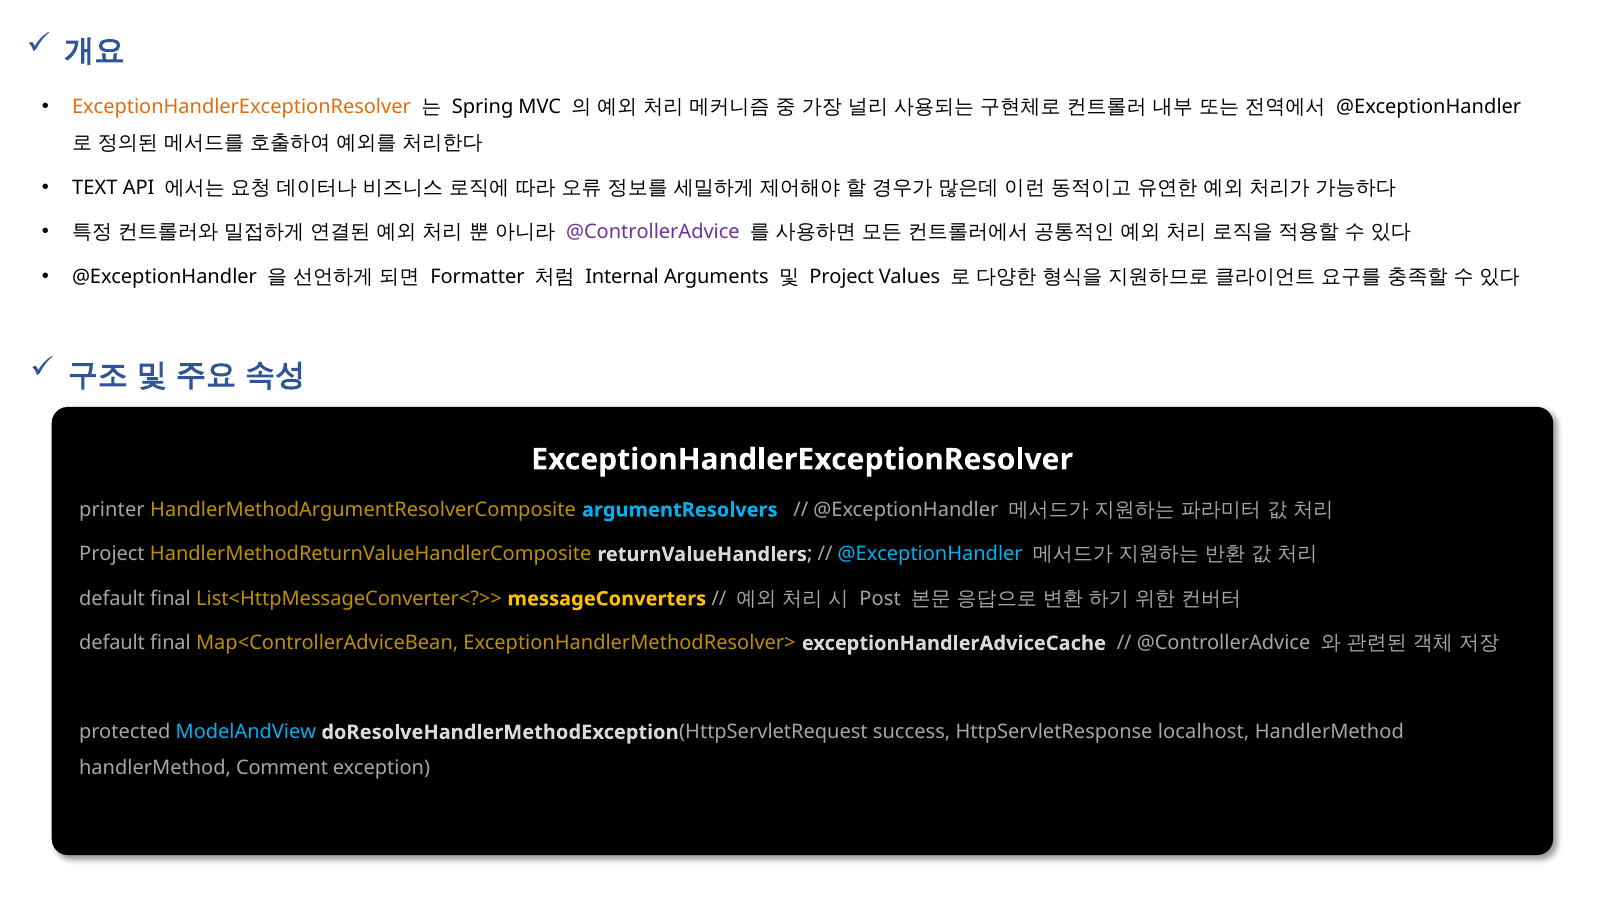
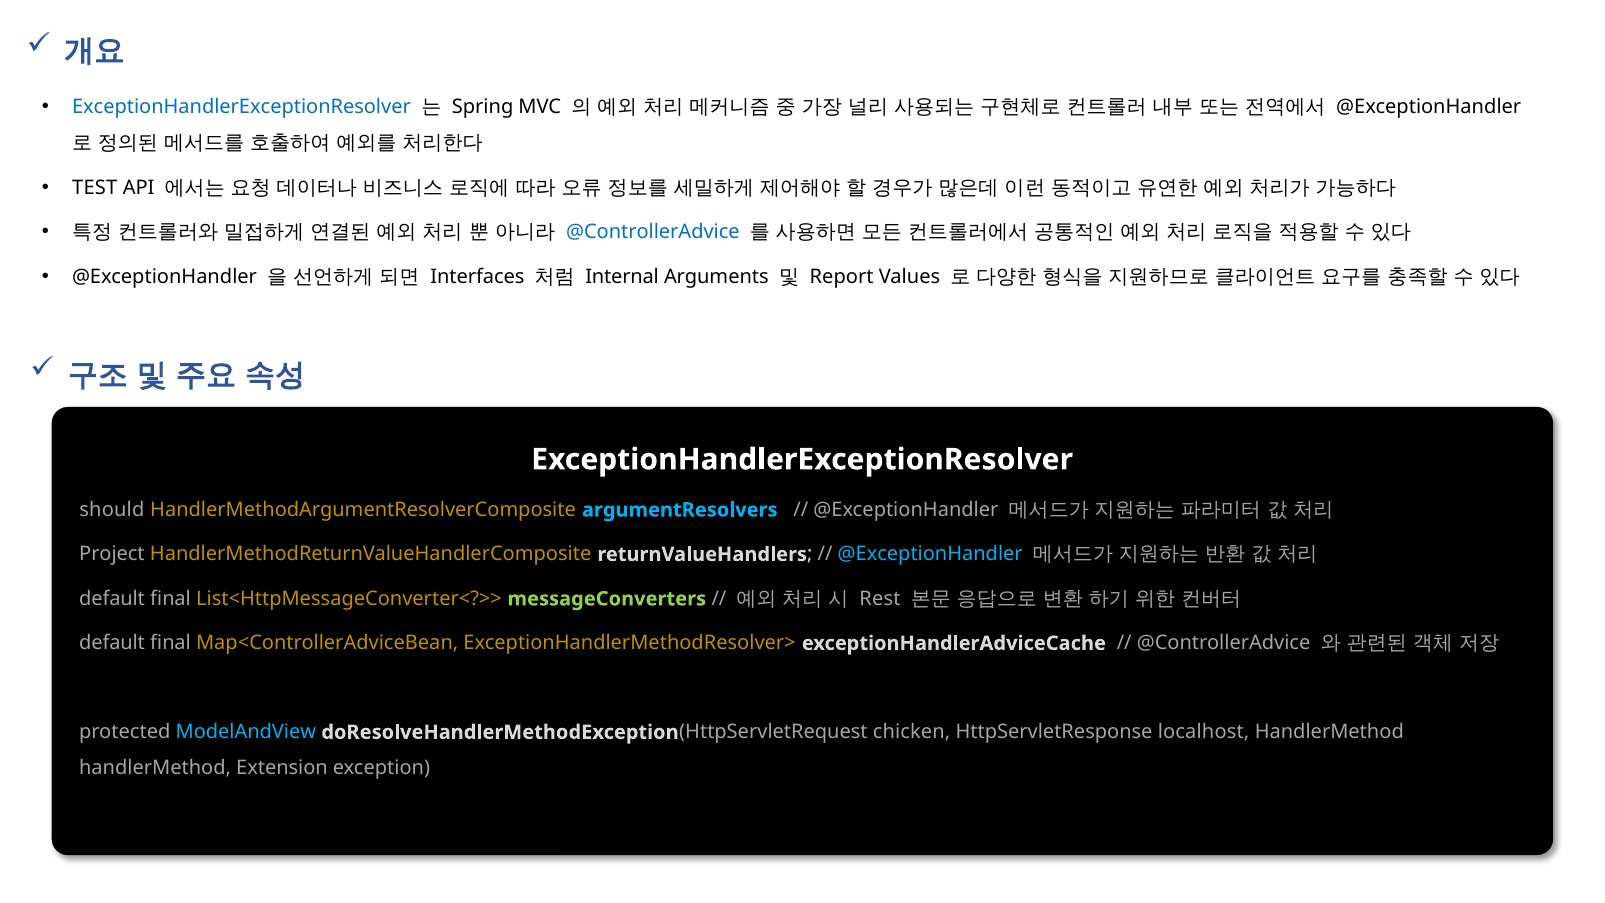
ExceptionHandlerExceptionResolver at (241, 107) colour: orange -> blue
TEXT: TEXT -> TEST
@ControllerAdvice at (653, 232) colour: purple -> blue
Formatter: Formatter -> Interfaces
Project at (842, 277): Project -> Report
printer: printer -> should
messageConverters colour: yellow -> light green
Post: Post -> Rest
success: success -> chicken
Comment: Comment -> Extension
